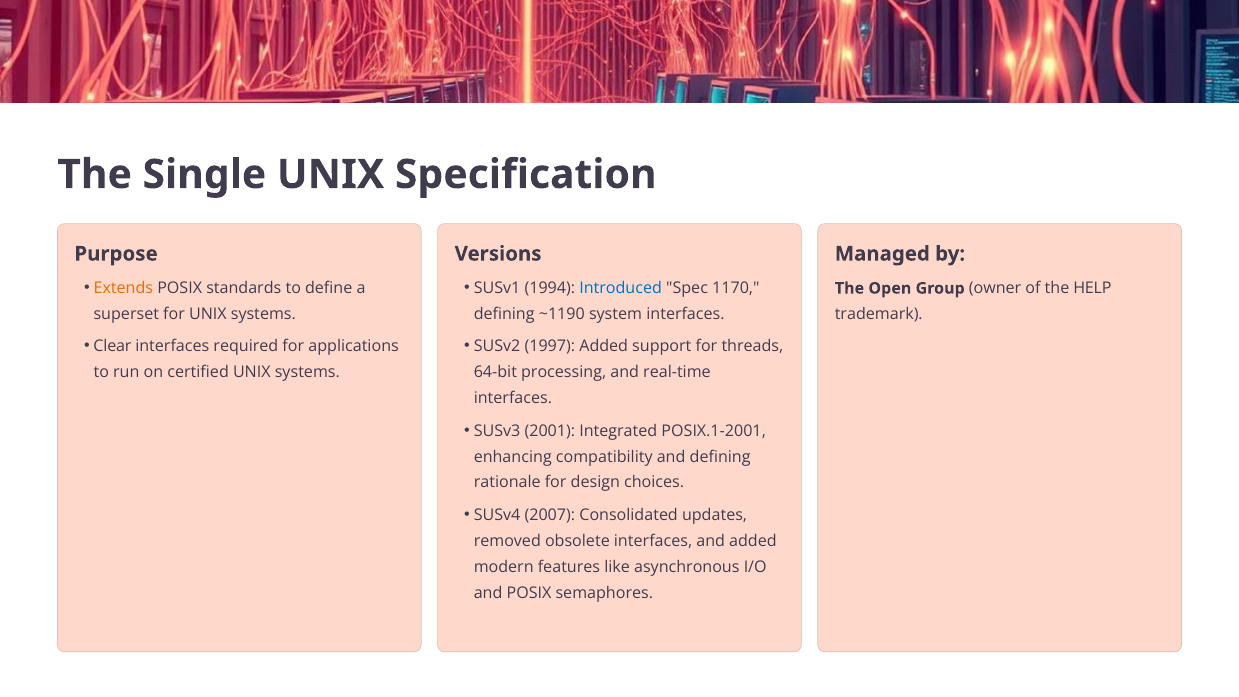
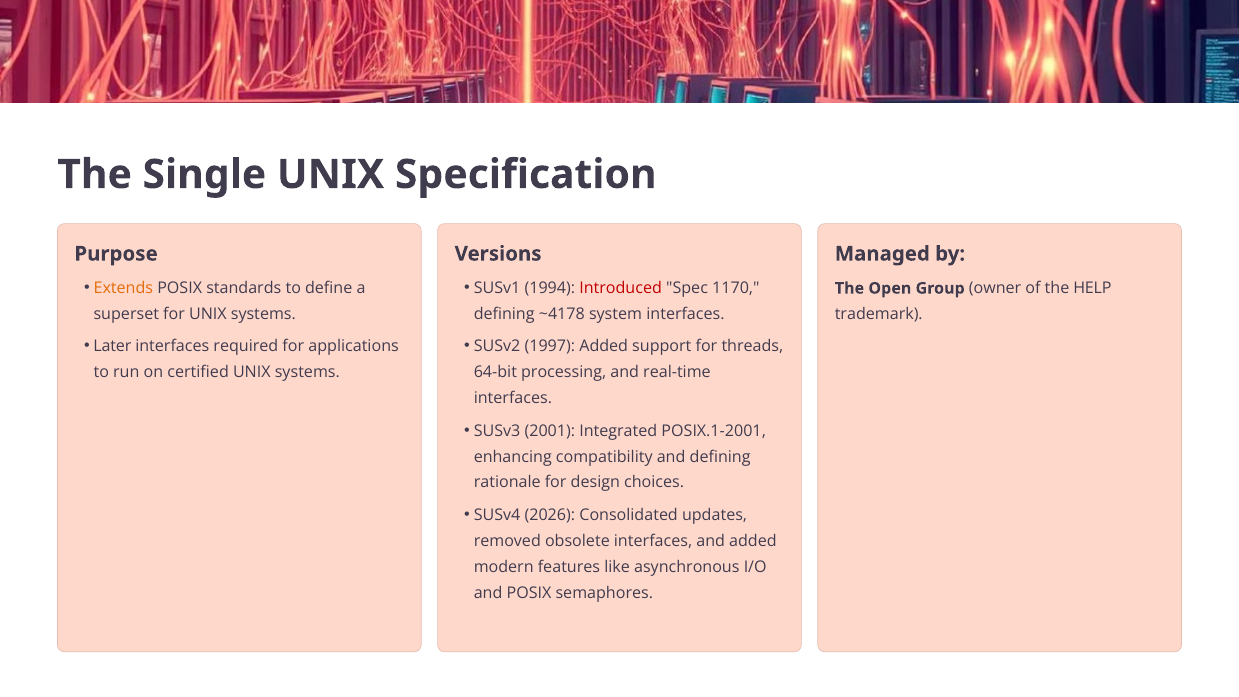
Introduced colour: blue -> red
~1190: ~1190 -> ~4178
Clear: Clear -> Later
2007: 2007 -> 2026
